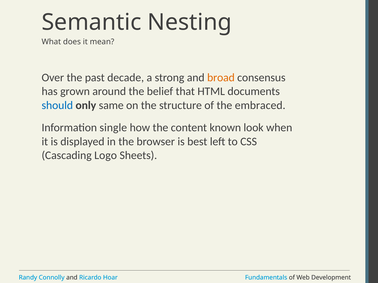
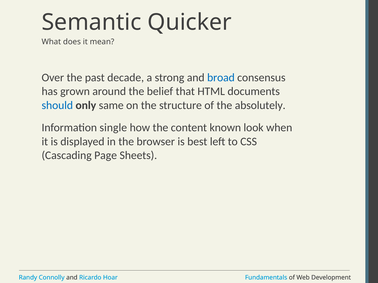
Nesting: Nesting -> Quicker
broad colour: orange -> blue
embraced: embraced -> absolutely
Logo: Logo -> Page
